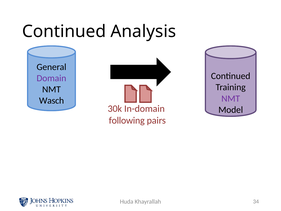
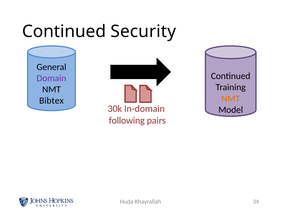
Analysis: Analysis -> Security
NMT at (231, 98) colour: purple -> orange
Wasch: Wasch -> Bibtex
